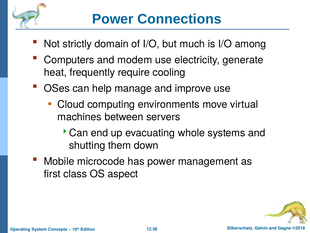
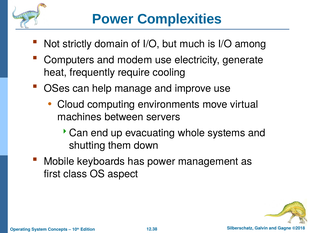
Connections: Connections -> Complexities
microcode: microcode -> keyboards
